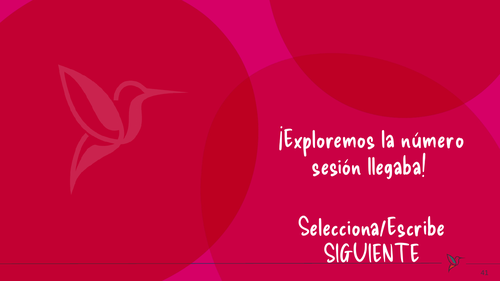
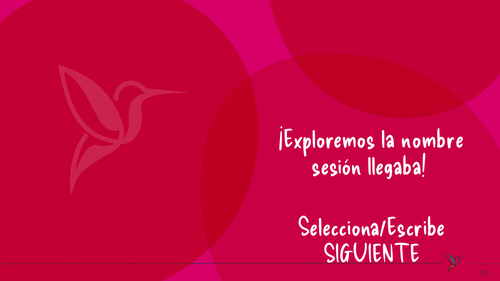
número: número -> nombre
